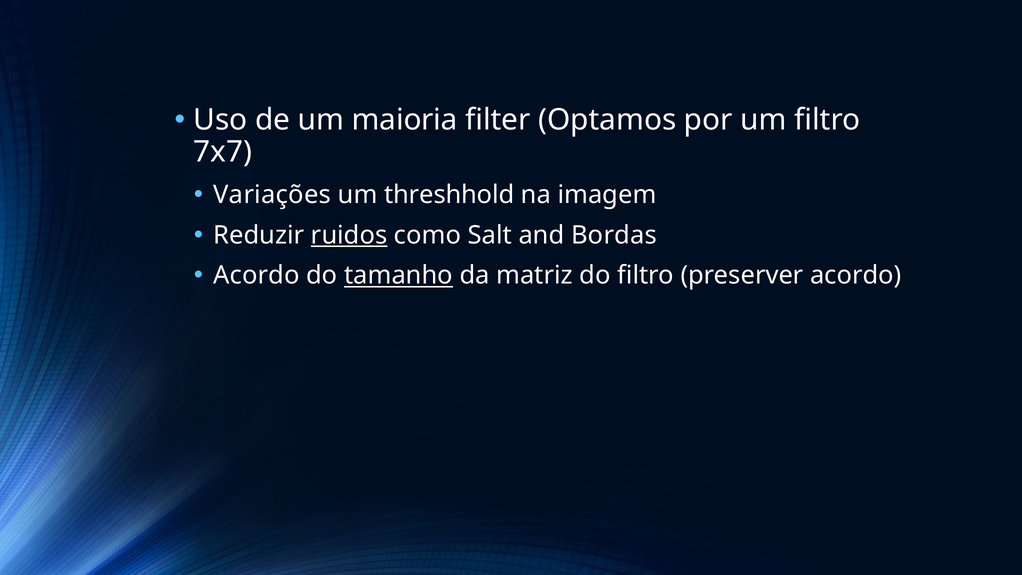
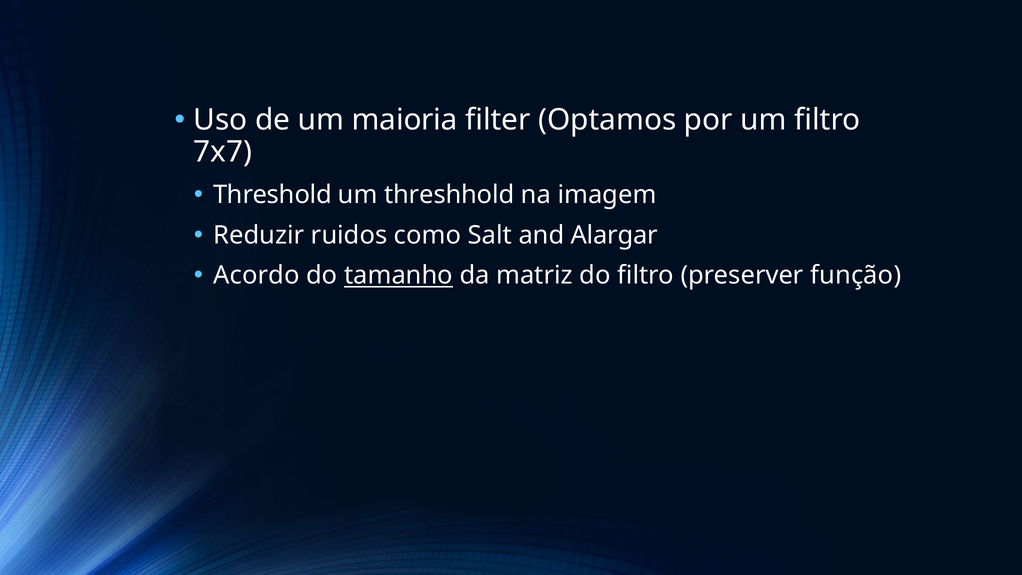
Variações: Variações -> Threshold
ruidos underline: present -> none
Bordas: Bordas -> Alargar
preserver acordo: acordo -> função
